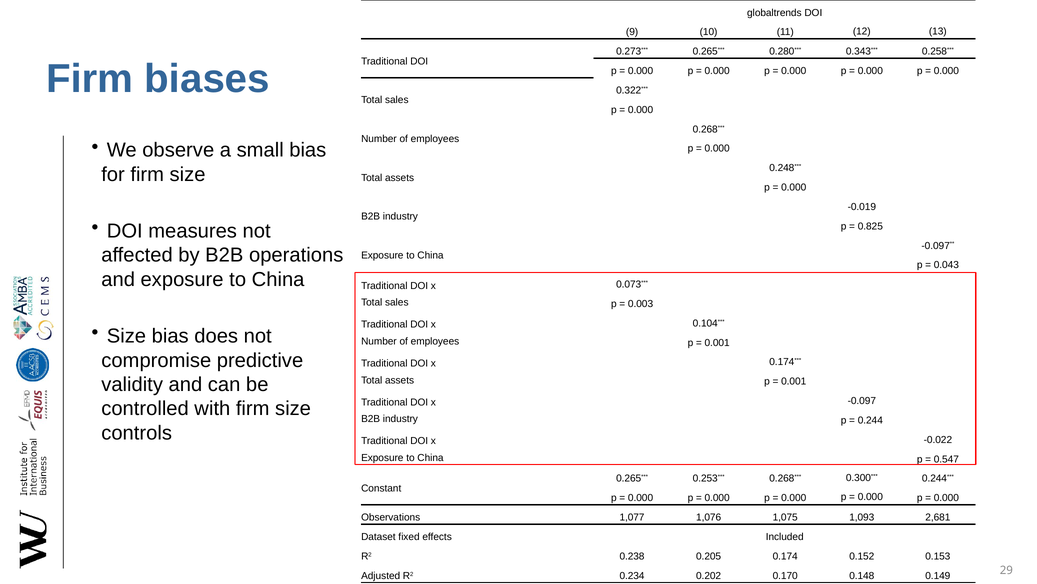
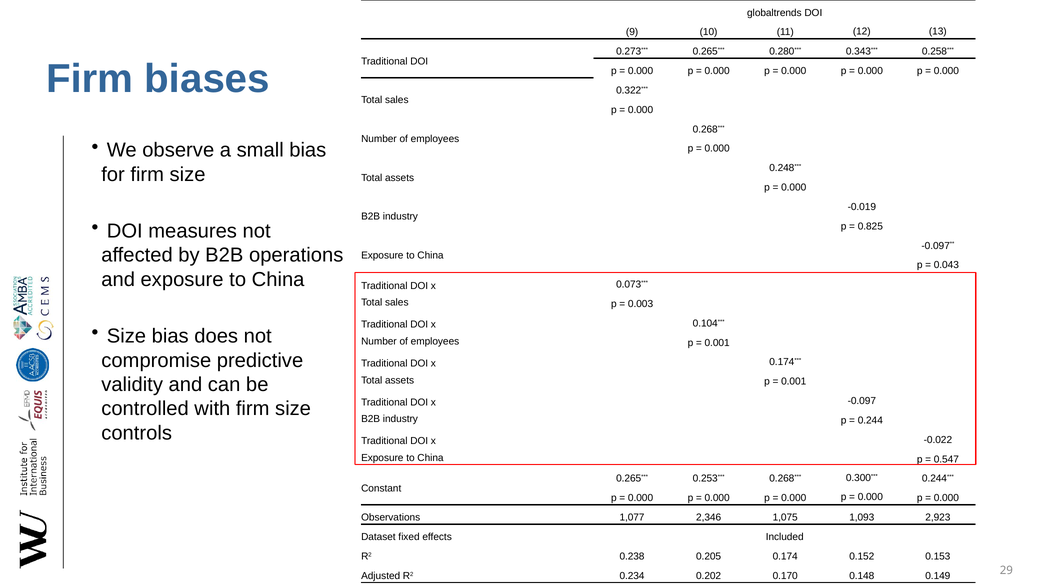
1,076: 1,076 -> 2,346
2,681: 2,681 -> 2,923
